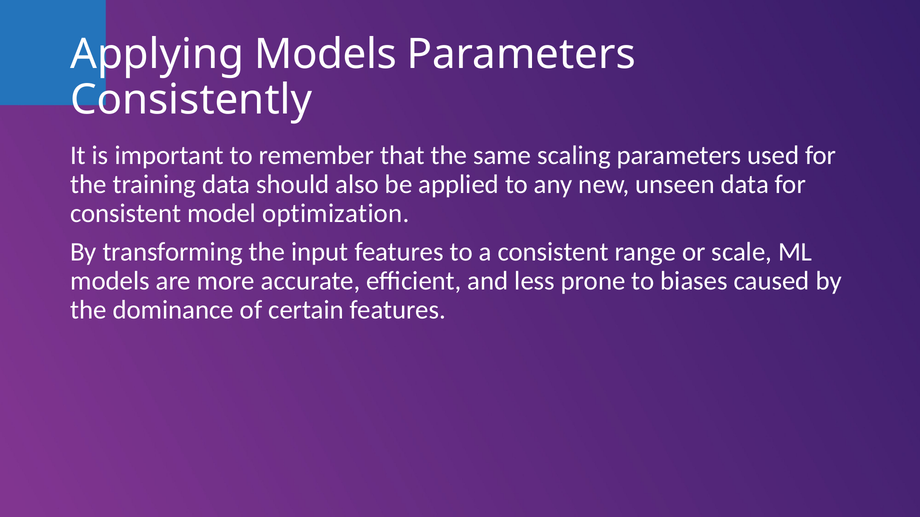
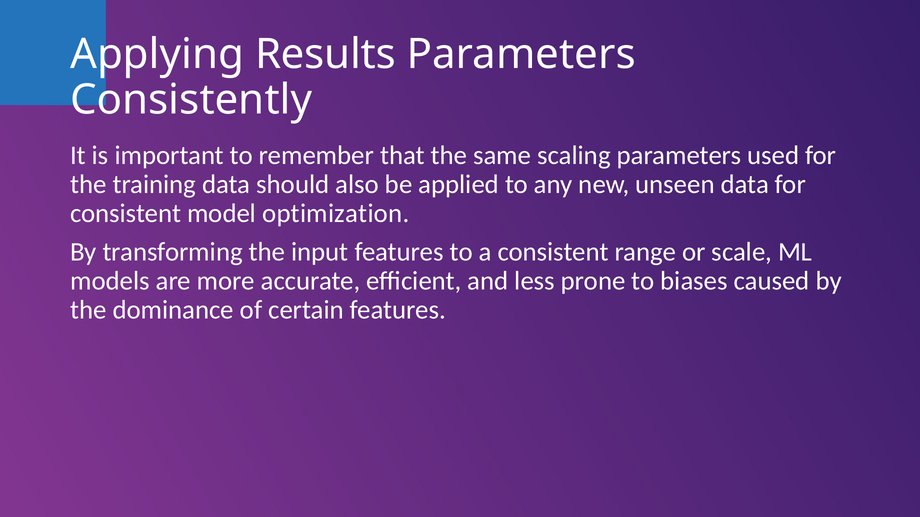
Applying Models: Models -> Results
